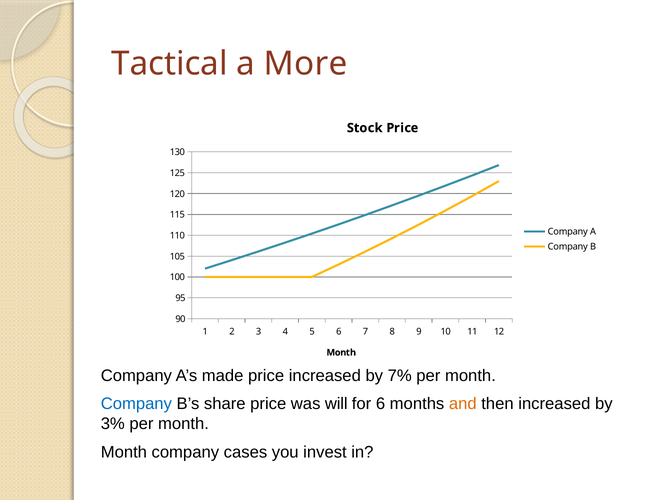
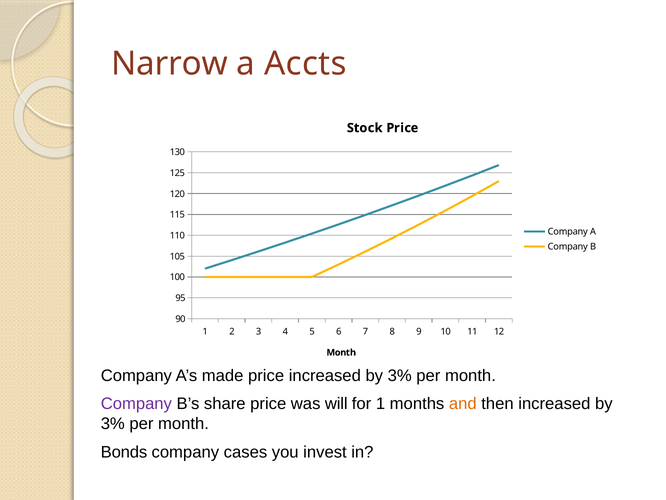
Tactical: Tactical -> Narrow
More: More -> Accts
price increased by 7%: 7% -> 3%
Company at (136, 403) colour: blue -> purple
for 6: 6 -> 1
Month at (124, 452): Month -> Bonds
